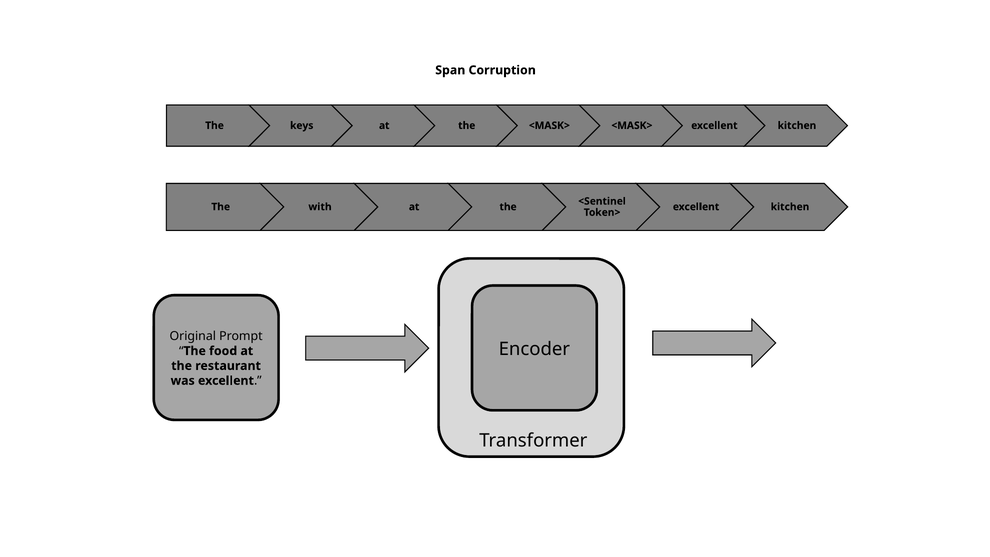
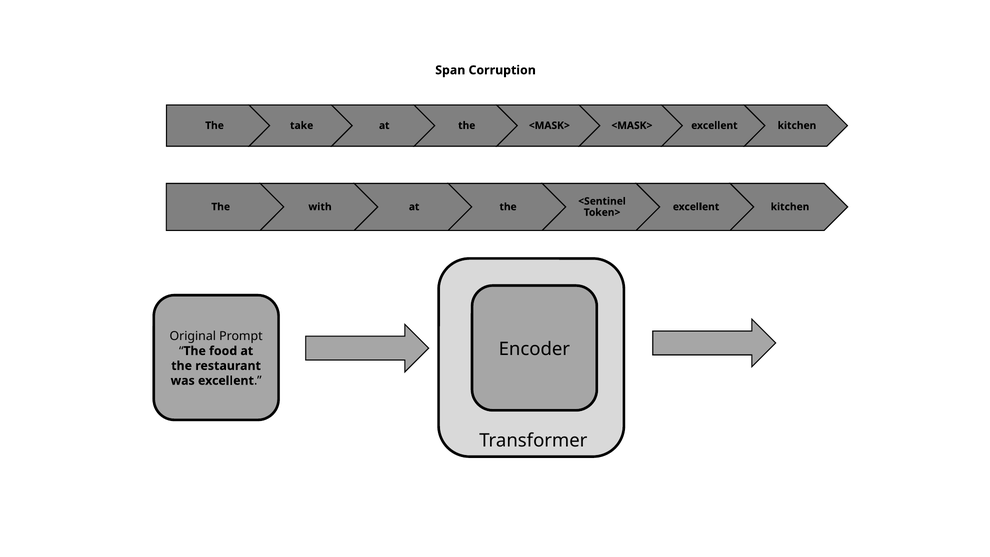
keys: keys -> take
